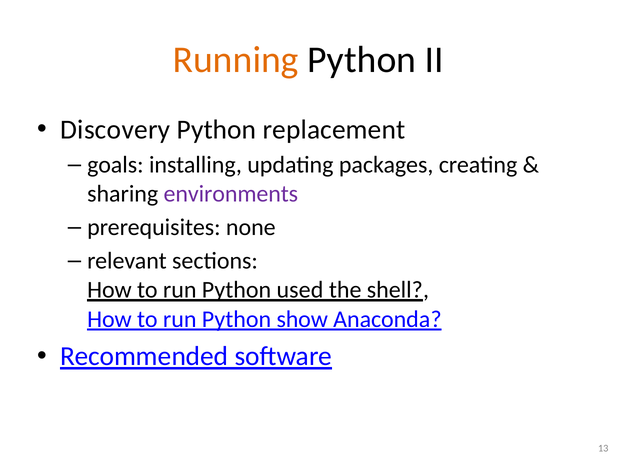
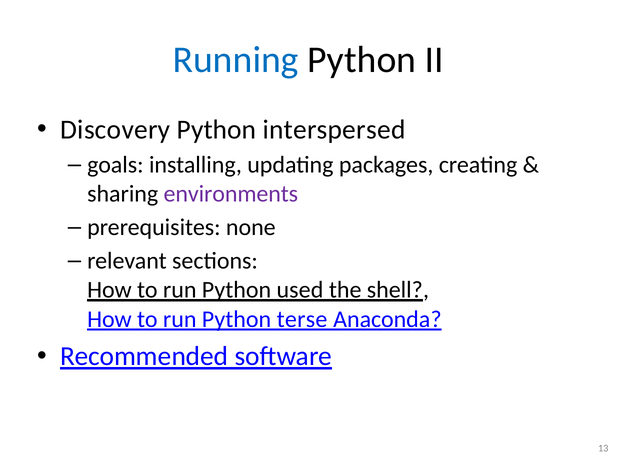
Running colour: orange -> blue
replacement: replacement -> interspersed
show: show -> terse
